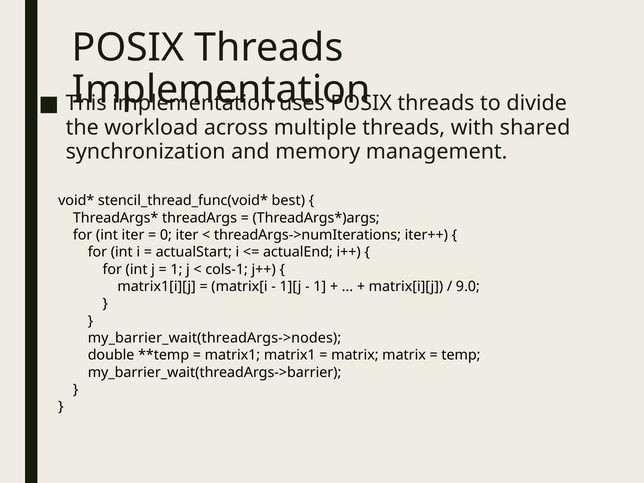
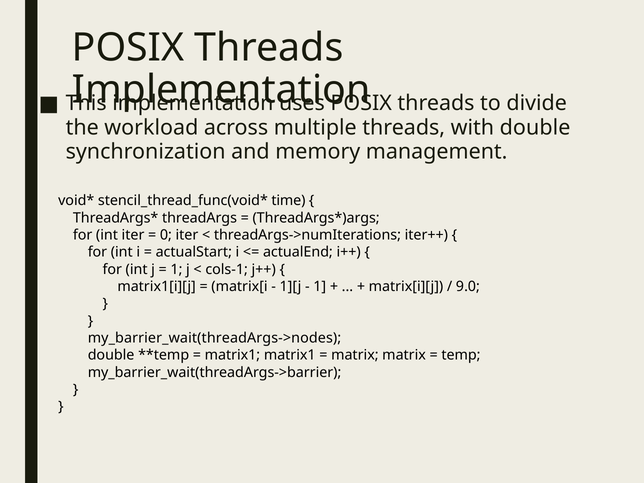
with shared: shared -> double
best: best -> time
